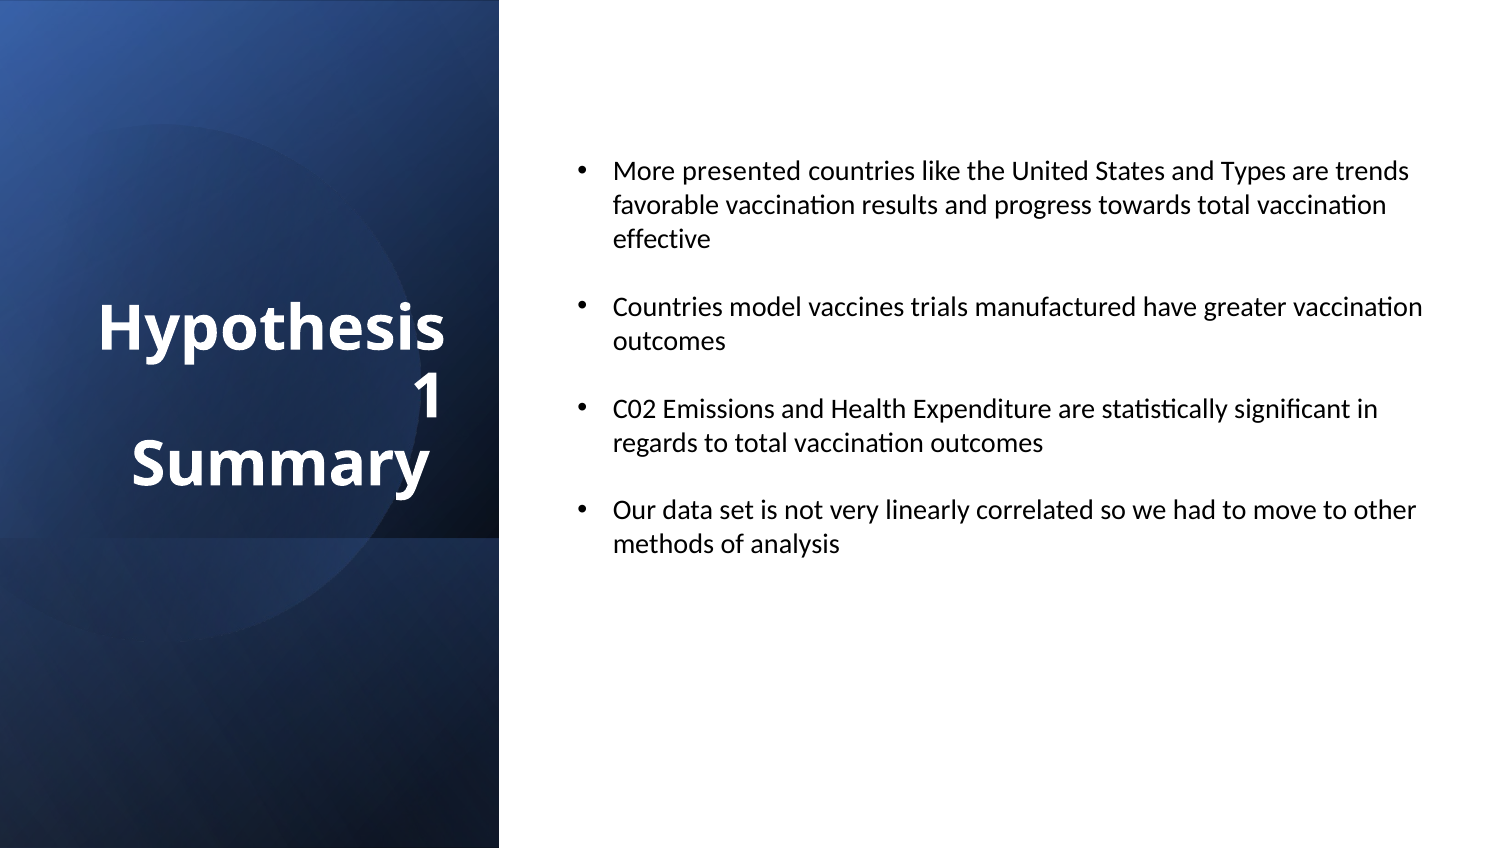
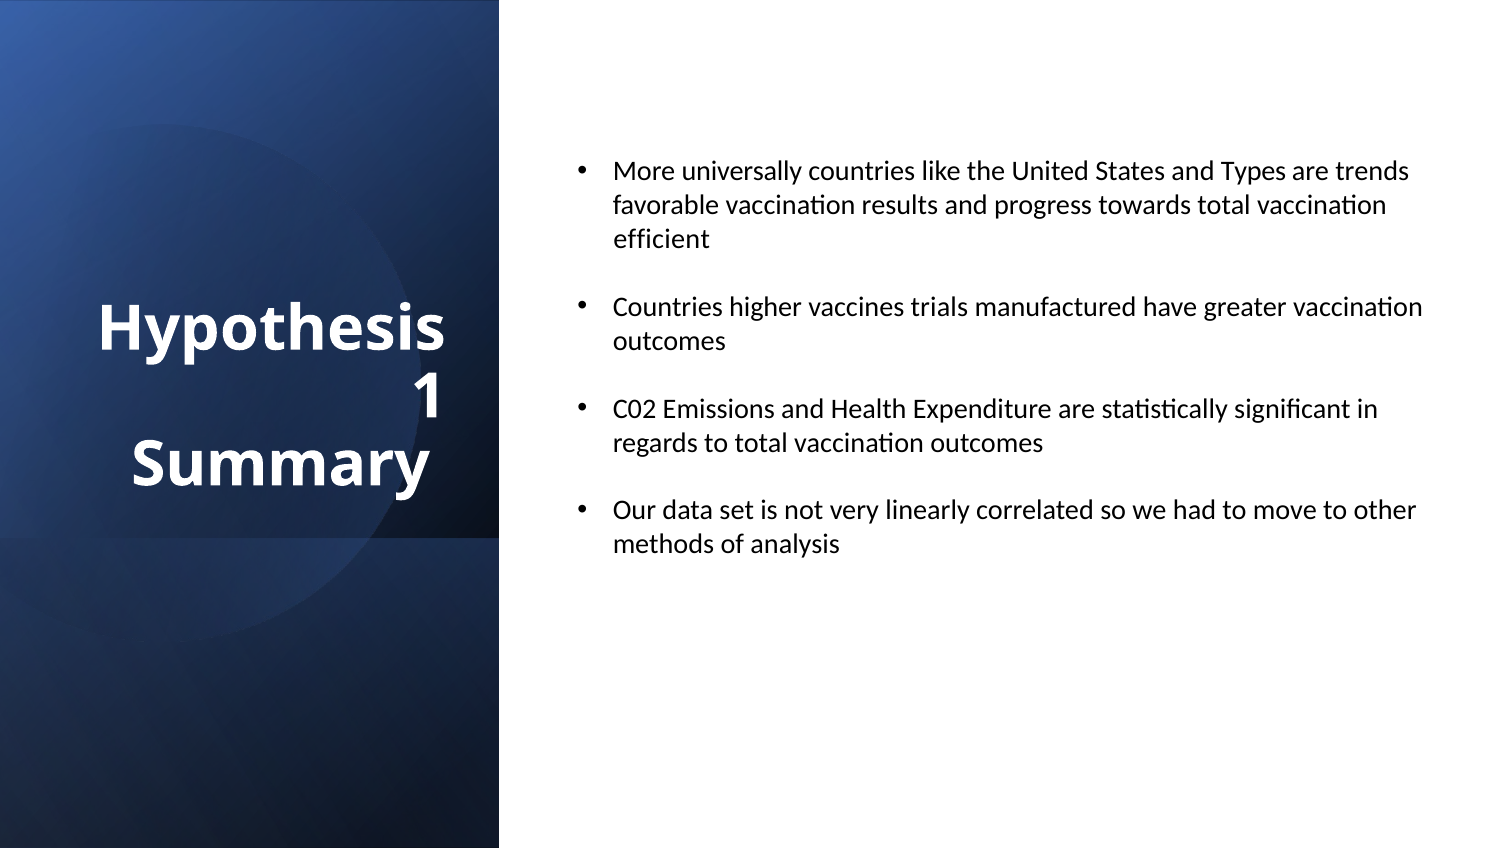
presented: presented -> universally
effective: effective -> efficient
model: model -> higher
